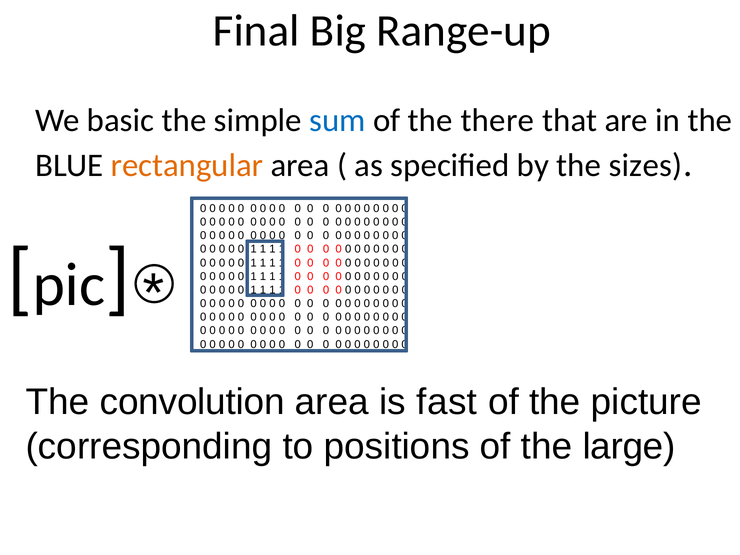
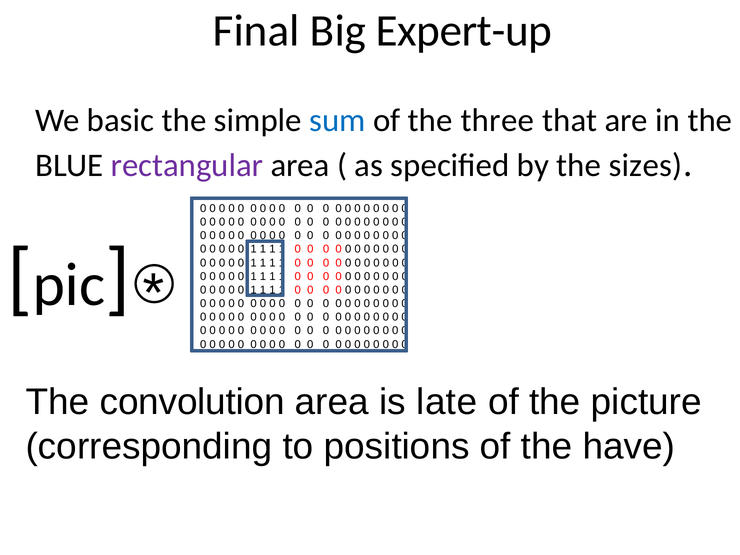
Range-up: Range-up -> Expert-up
there: there -> three
rectangular colour: orange -> purple
fast: fast -> late
large: large -> have
